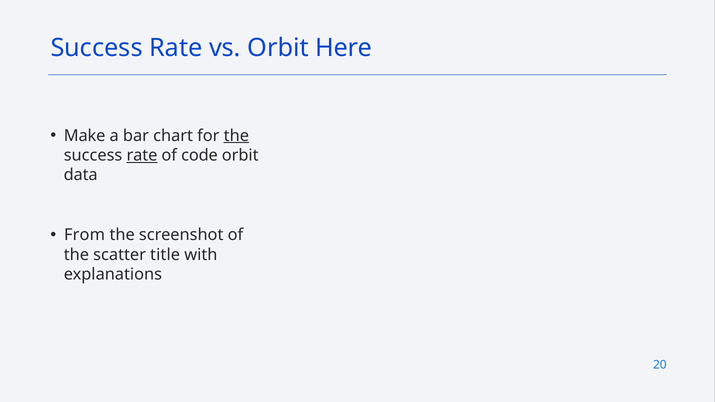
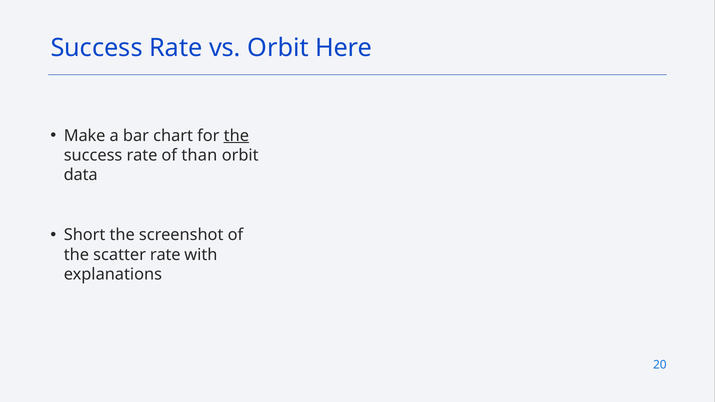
rate at (142, 155) underline: present -> none
code: code -> than
From: From -> Short
scatter title: title -> rate
